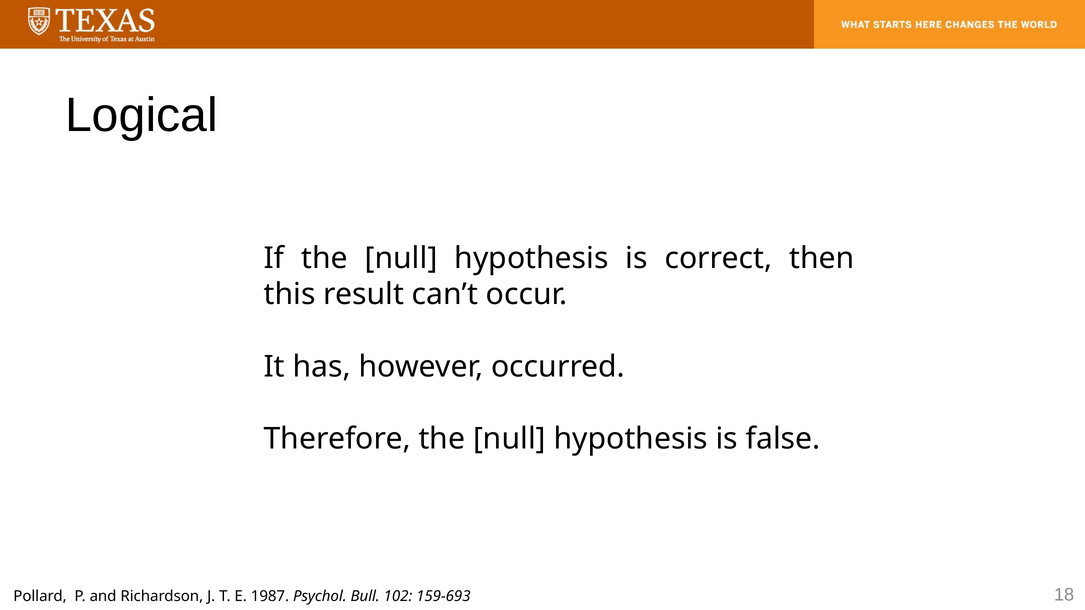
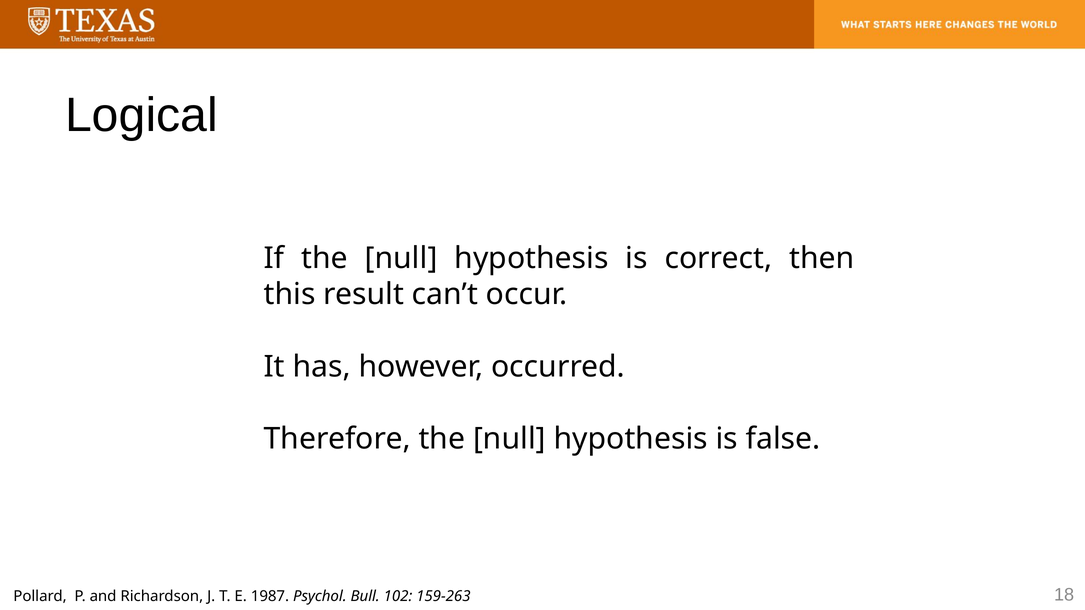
159-693: 159-693 -> 159-263
